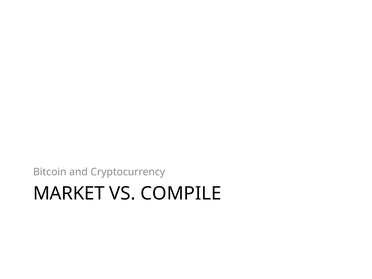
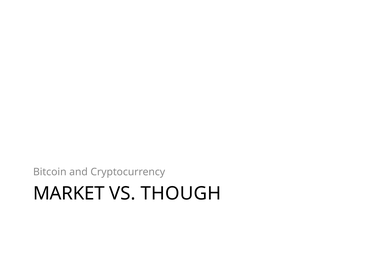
COMPILE: COMPILE -> THOUGH
